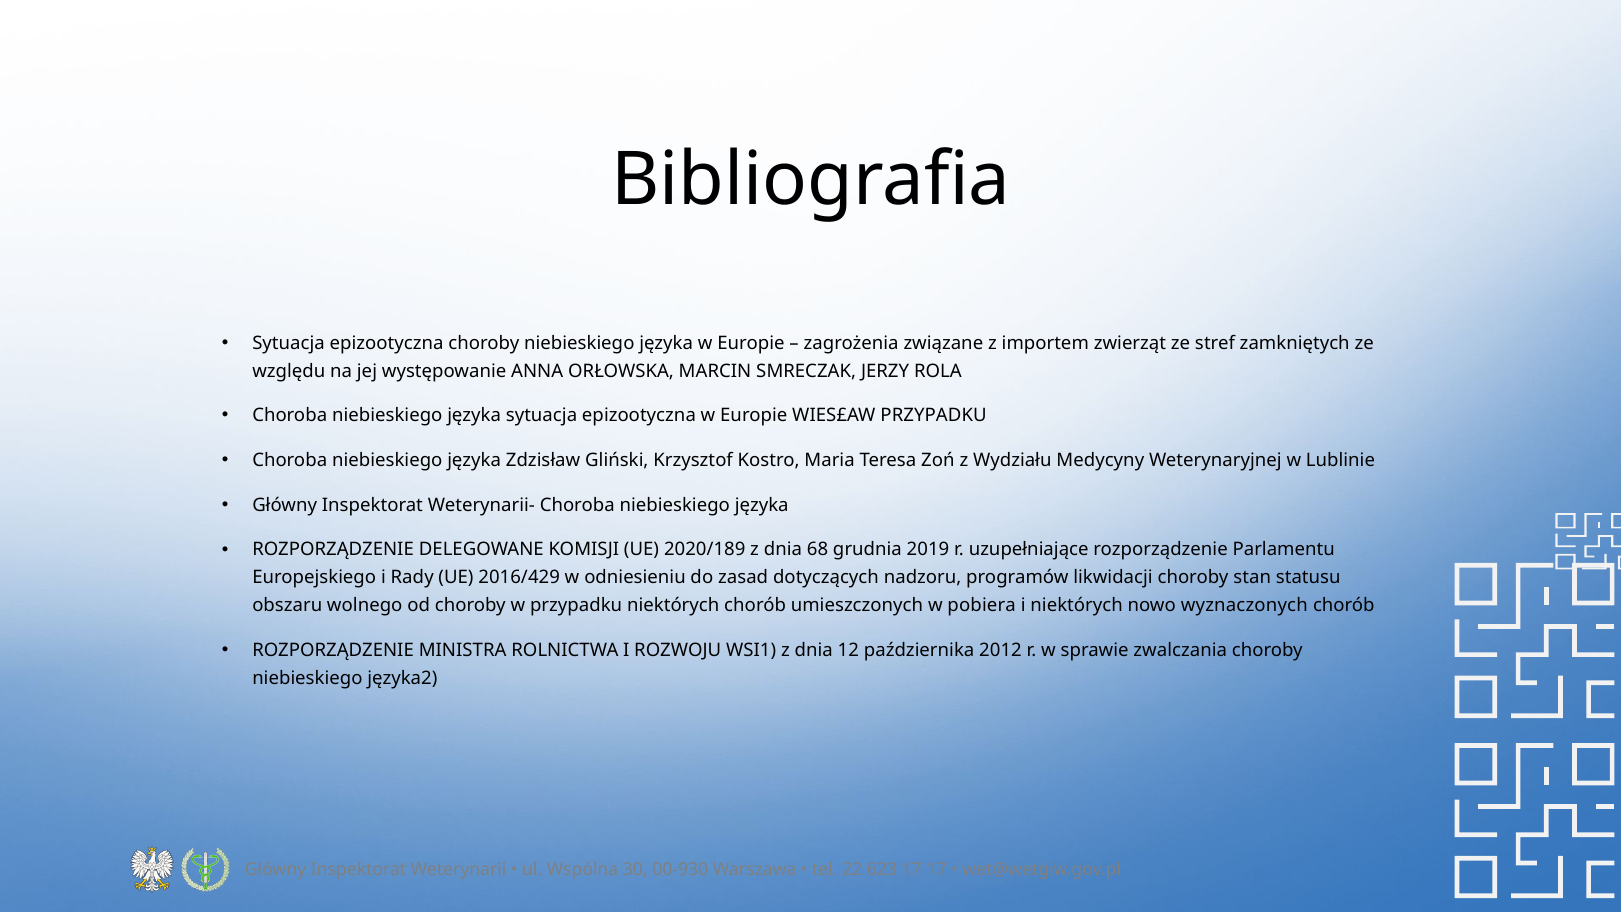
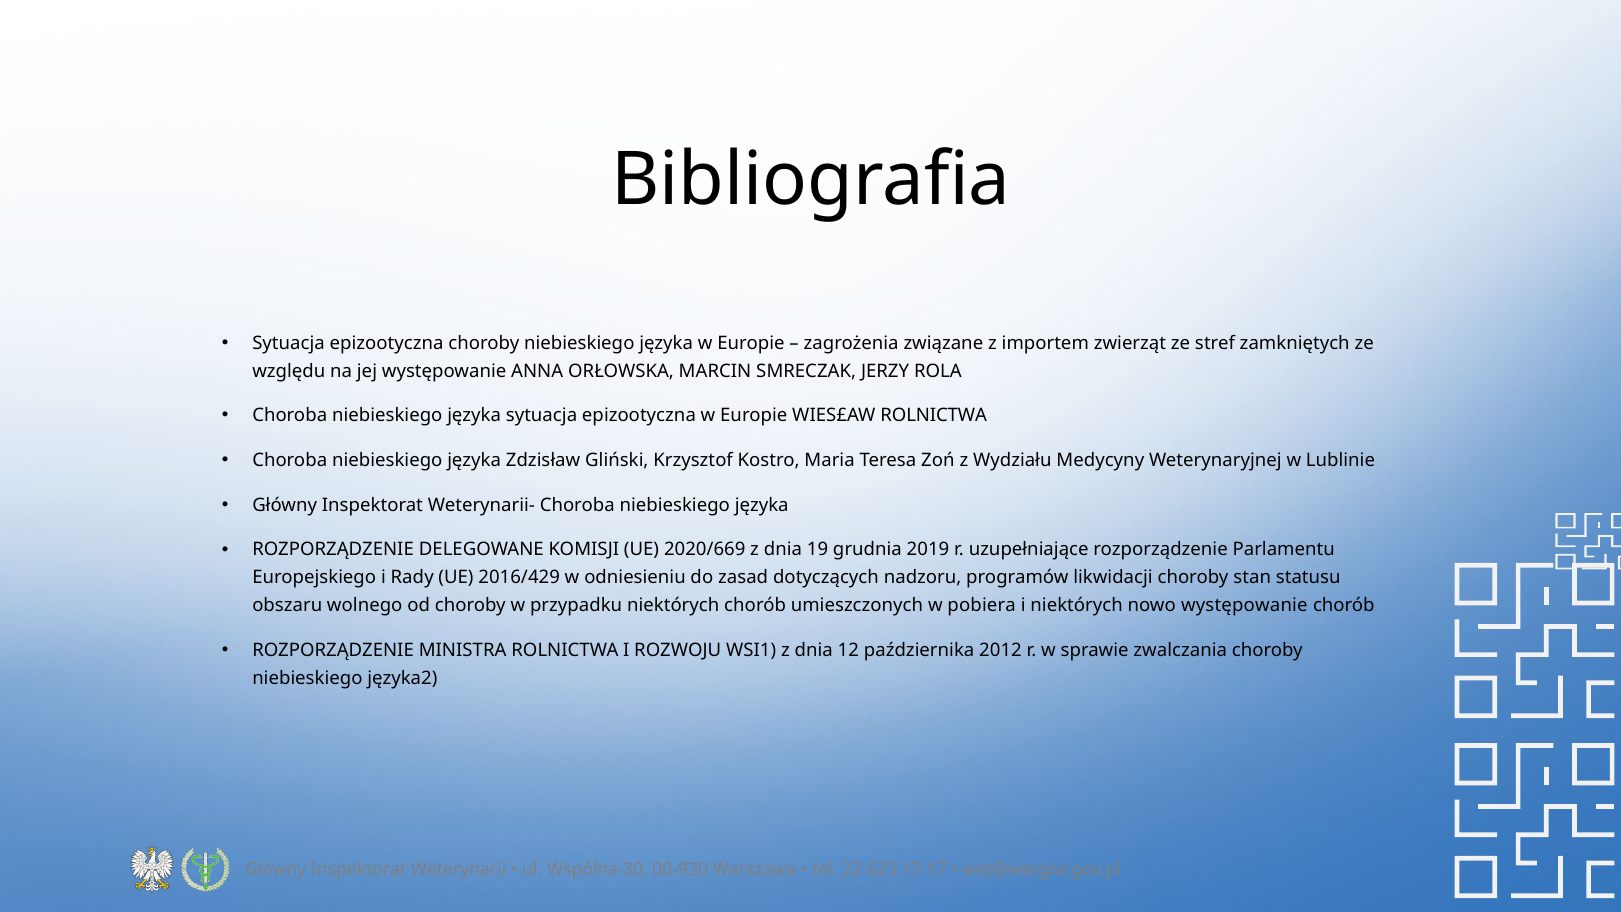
WIES£AW PRZYPADKU: PRZYPADKU -> ROLNICTWA
2020/189: 2020/189 -> 2020/669
68: 68 -> 19
nowo wyznaczonych: wyznaczonych -> występowanie
